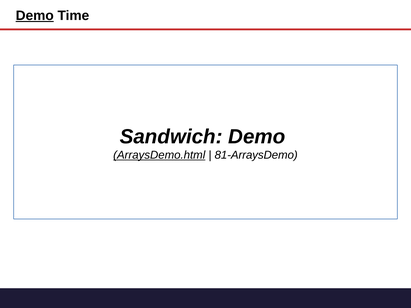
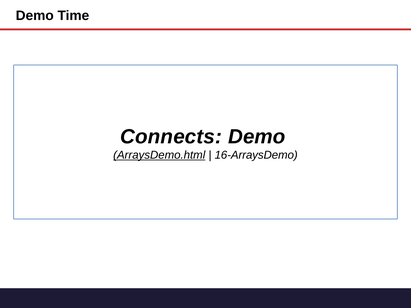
Demo at (35, 16) underline: present -> none
Sandwich: Sandwich -> Connects
81-ArraysDemo: 81-ArraysDemo -> 16-ArraysDemo
